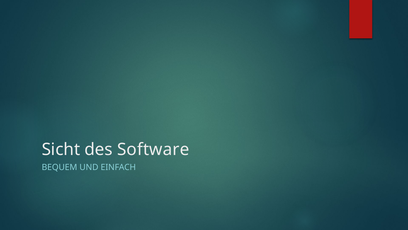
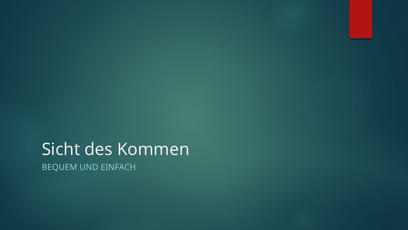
Software: Software -> Kommen
